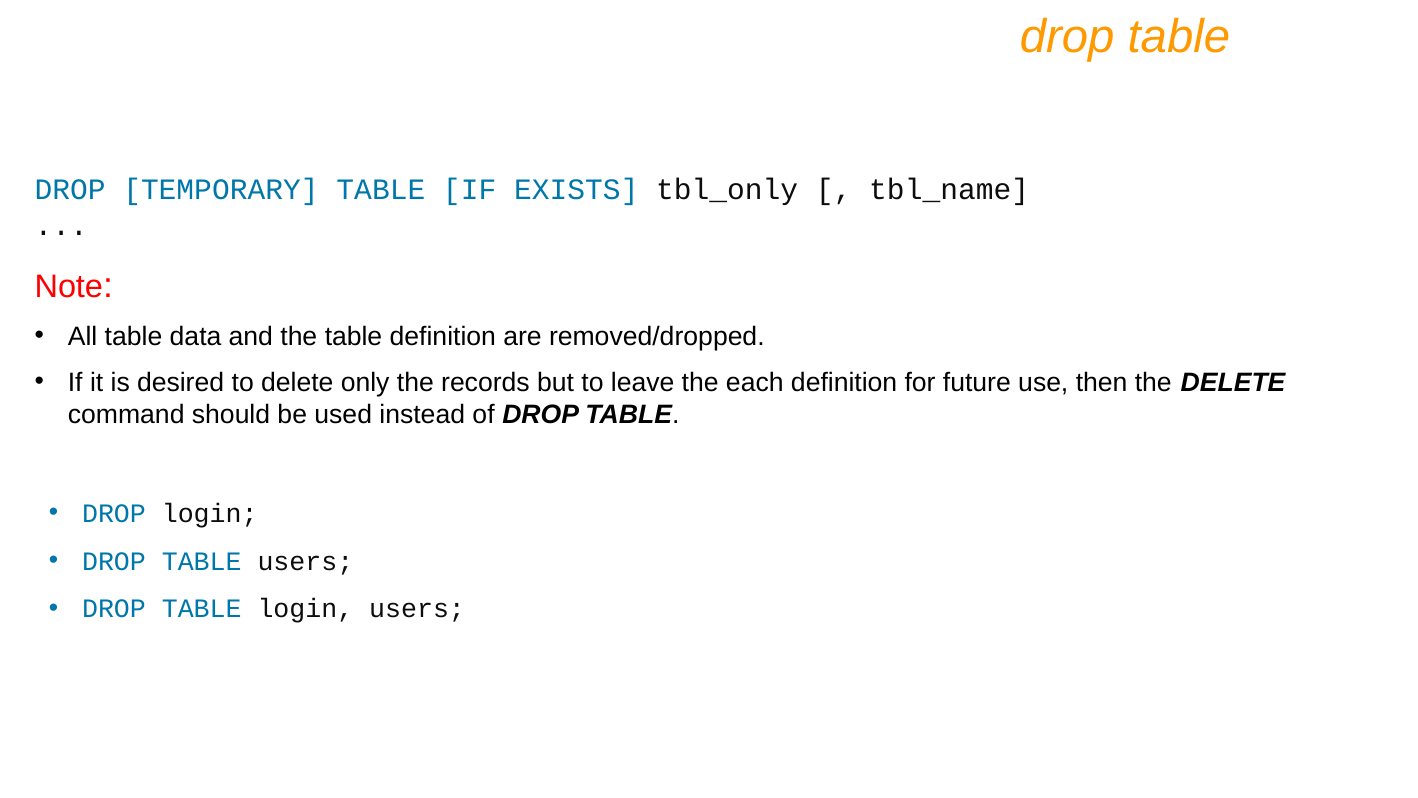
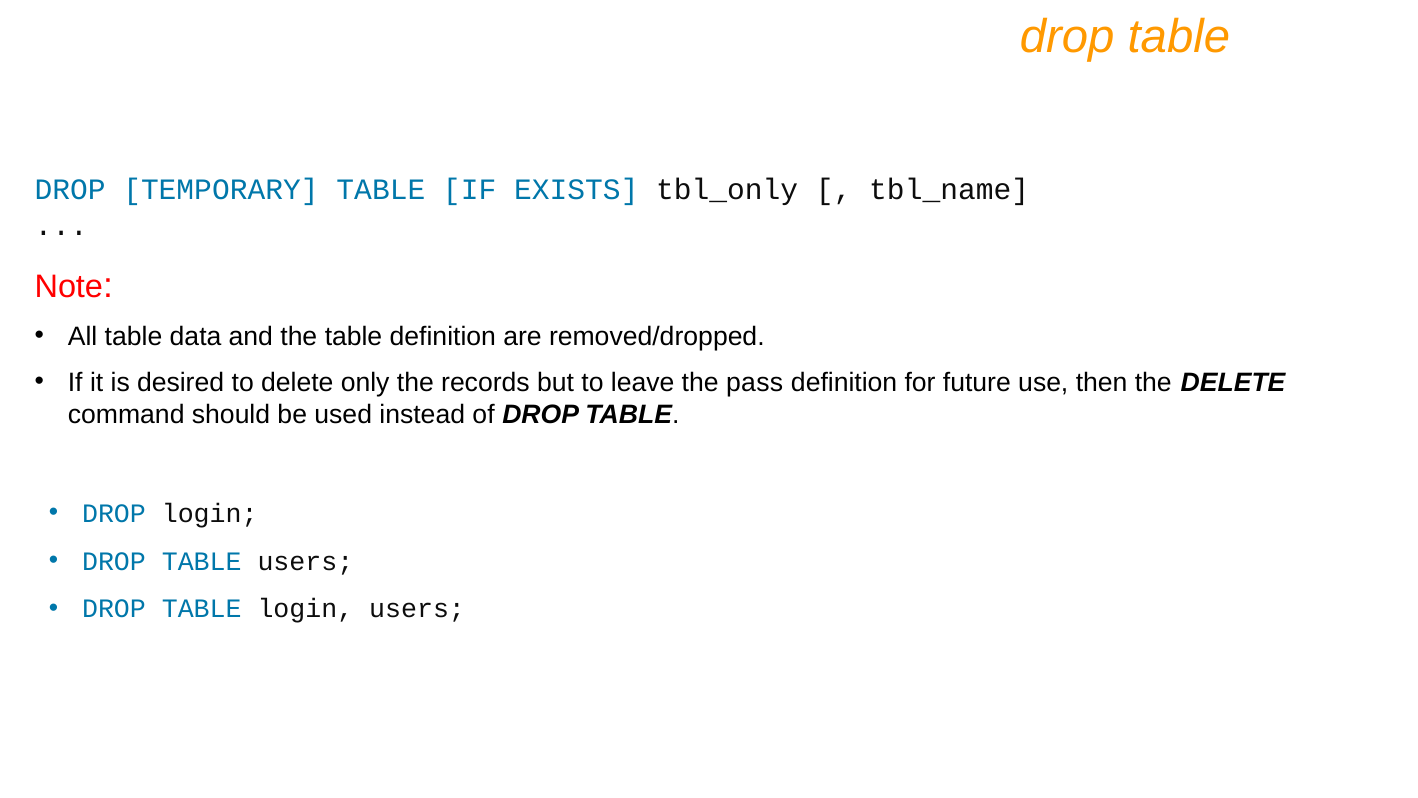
each: each -> pass
